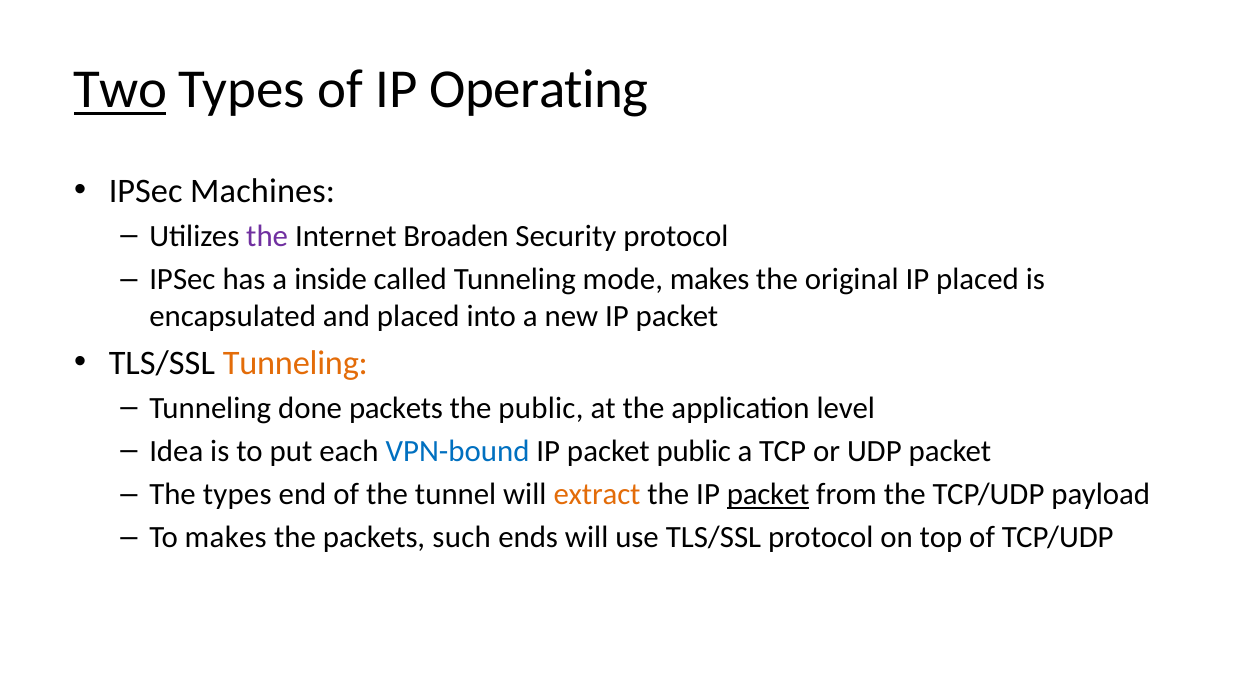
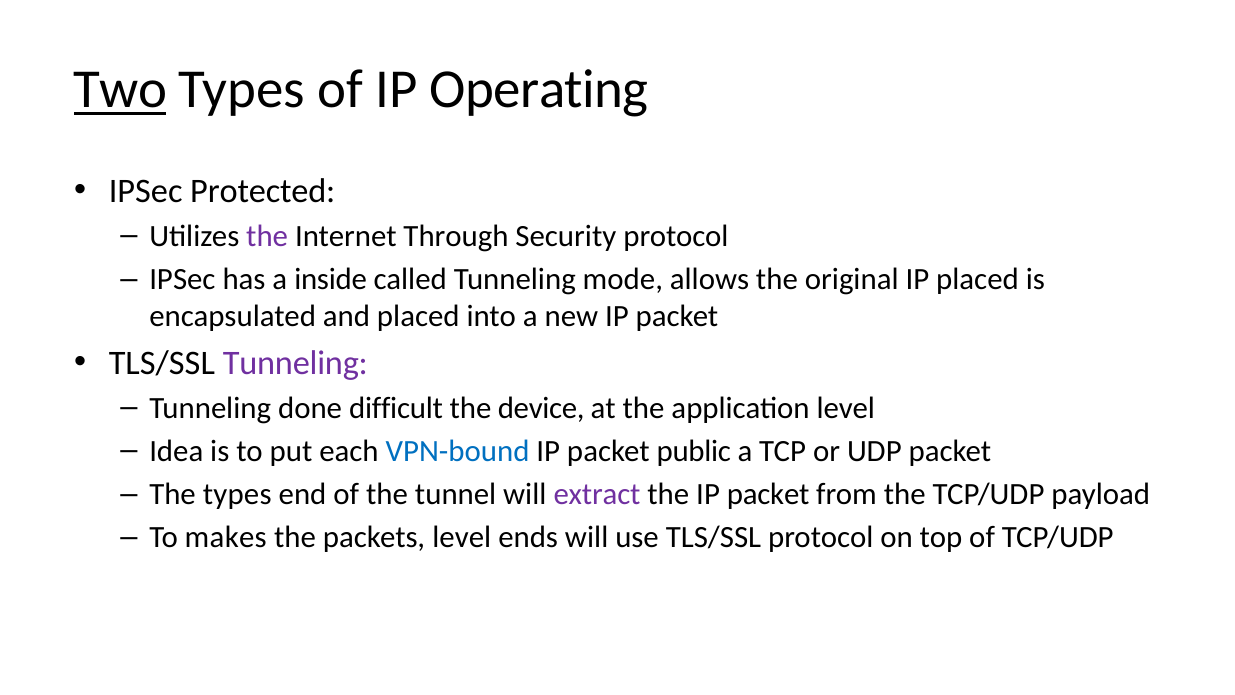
Machines: Machines -> Protected
Broaden: Broaden -> Through
mode makes: makes -> allows
Tunneling at (295, 363) colour: orange -> purple
done packets: packets -> difficult
the public: public -> device
extract colour: orange -> purple
packet at (768, 494) underline: present -> none
packets such: such -> level
